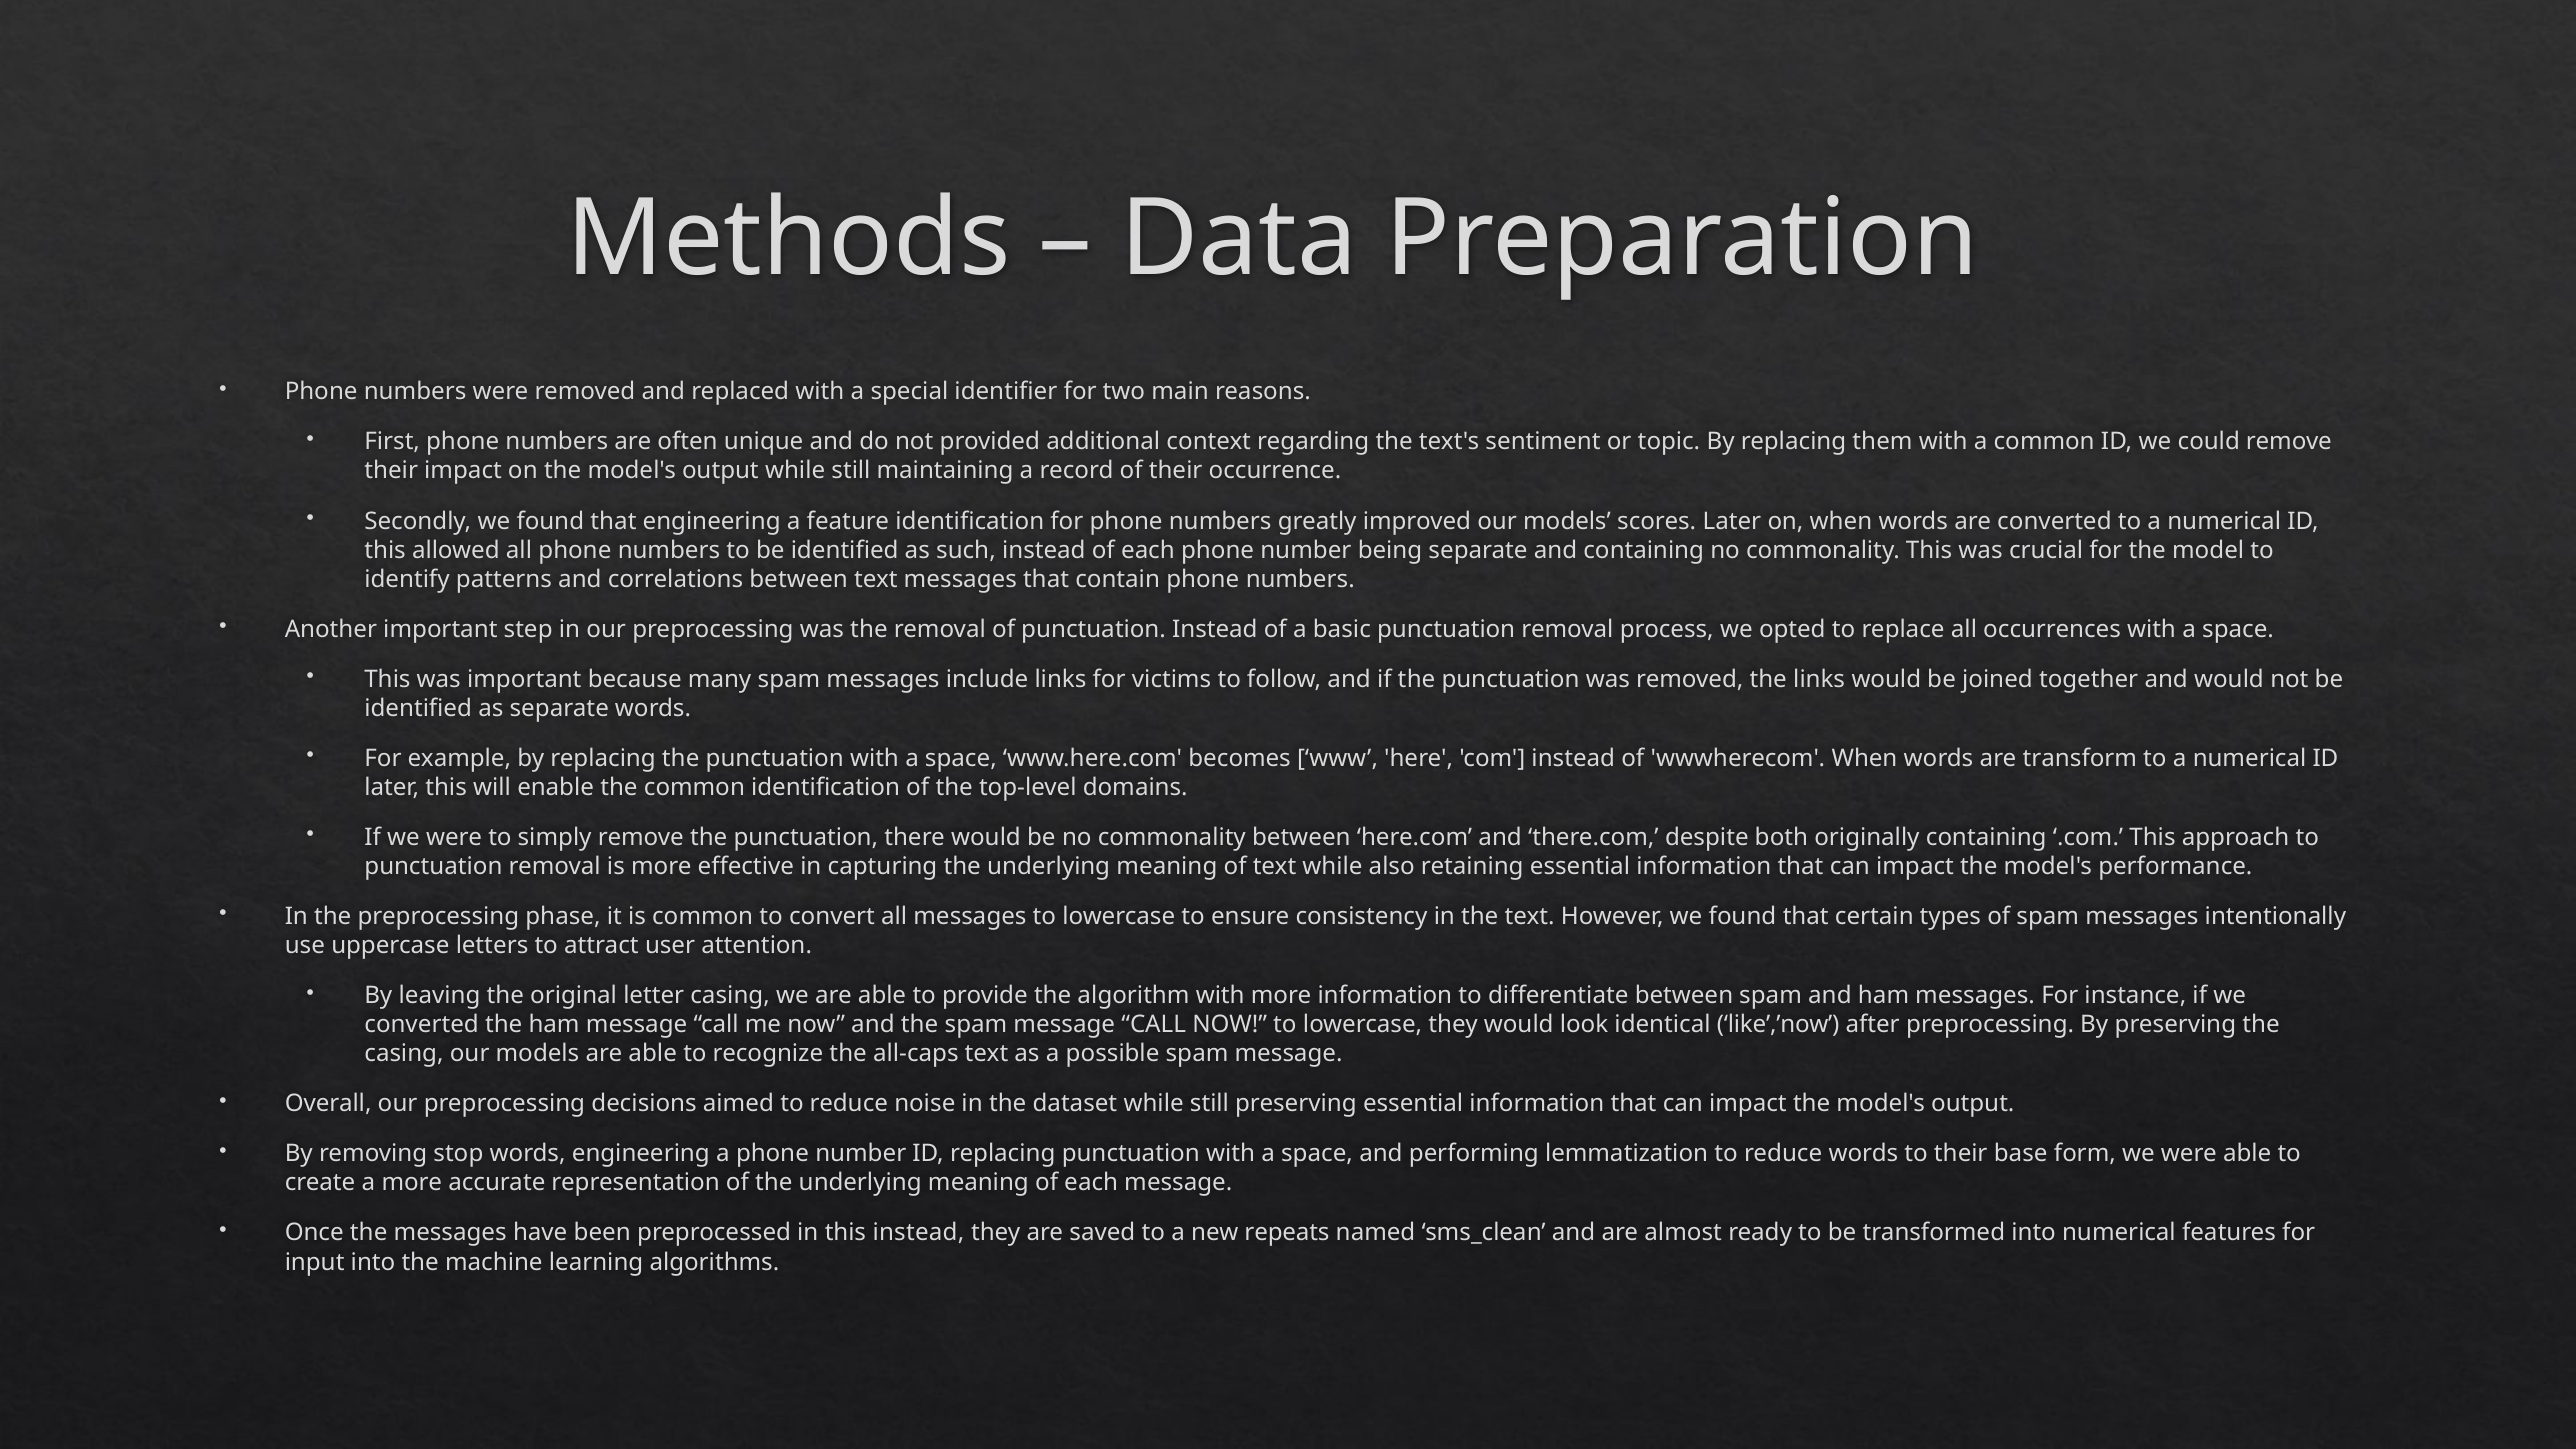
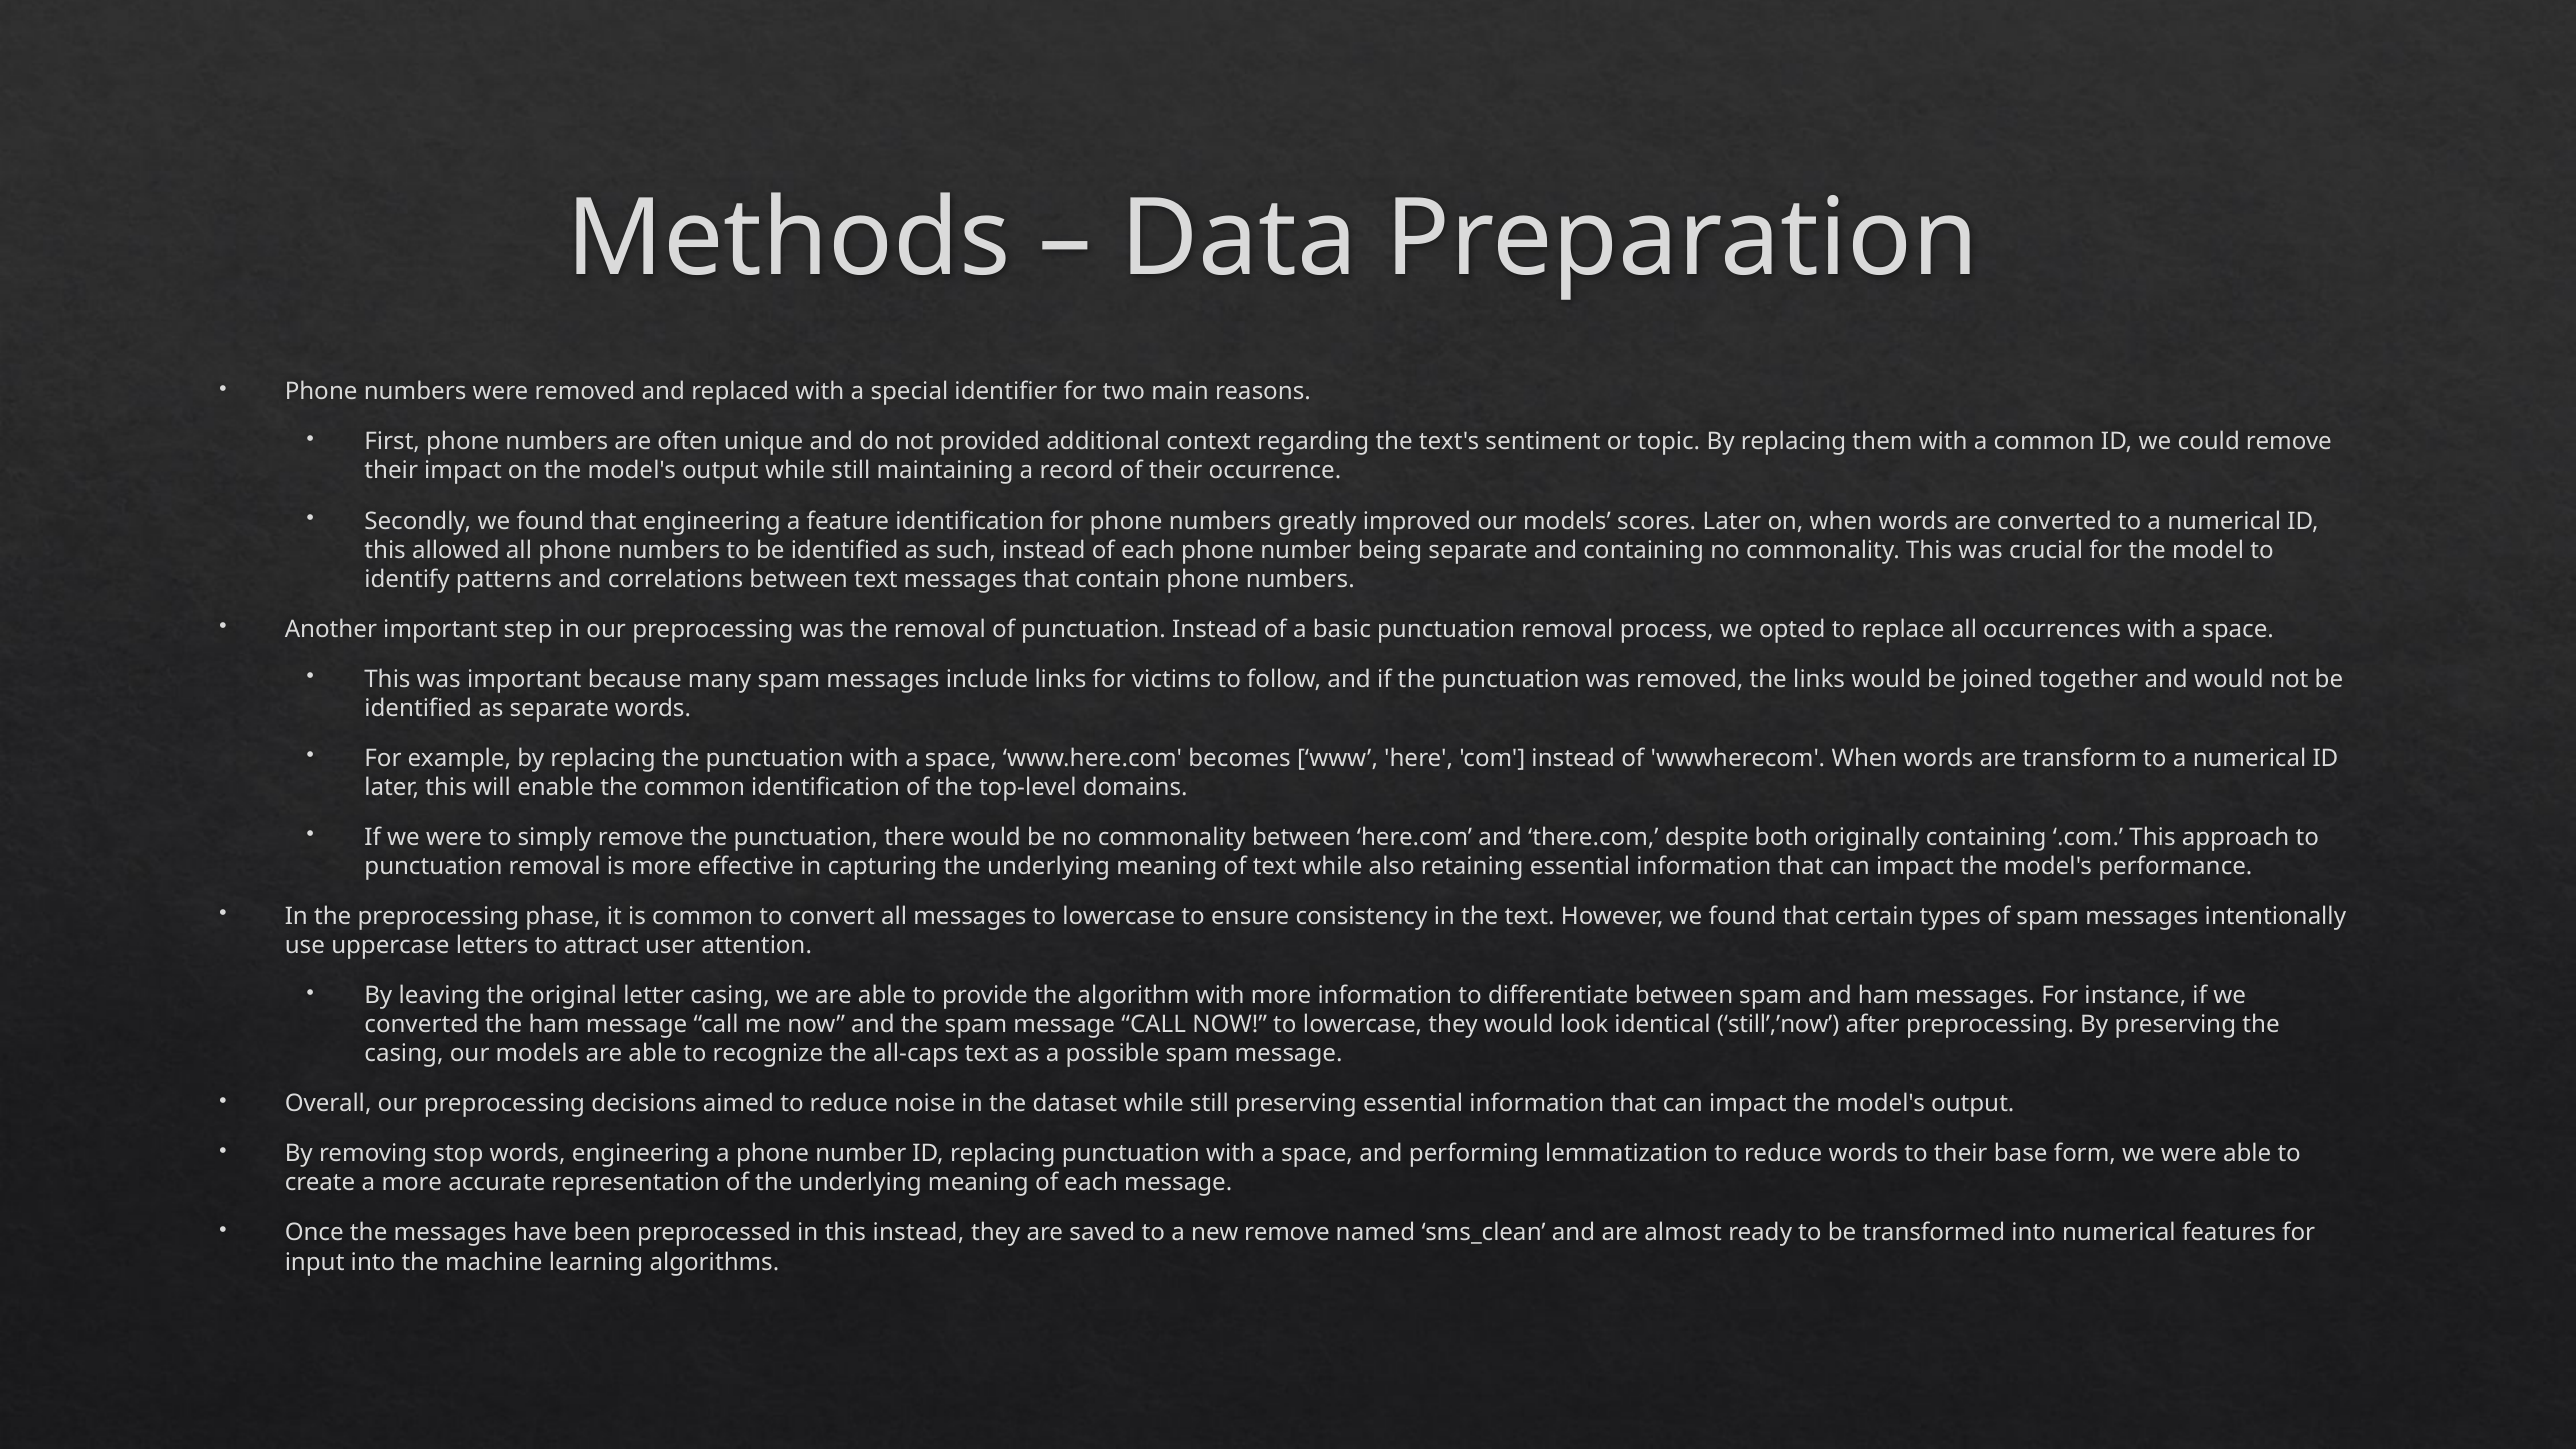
like’,’now: like’,’now -> still’,’now
new repeats: repeats -> remove
